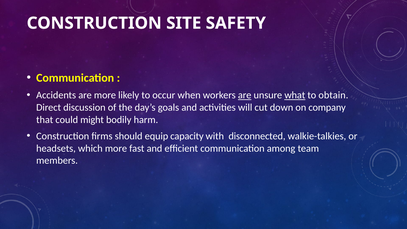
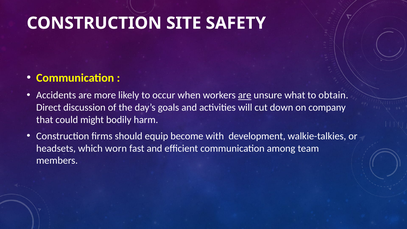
what underline: present -> none
capacity: capacity -> become
disconnected: disconnected -> development
which more: more -> worn
